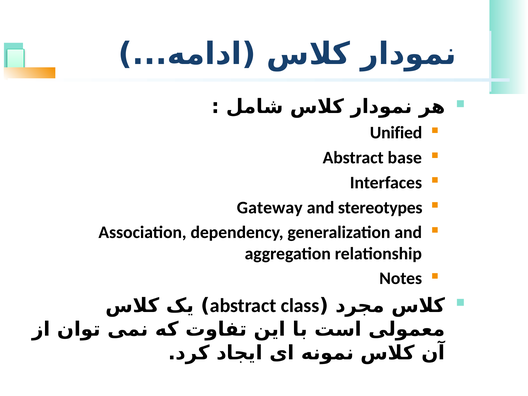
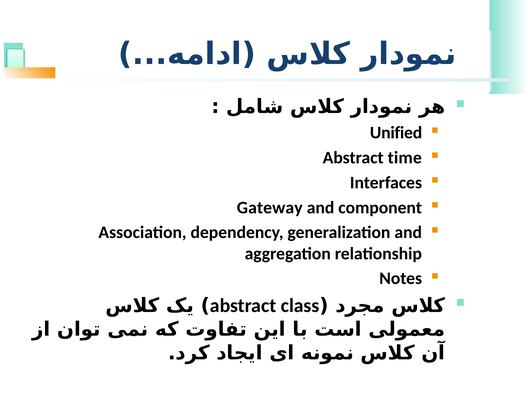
base: base -> time
stereotypes: stereotypes -> component
